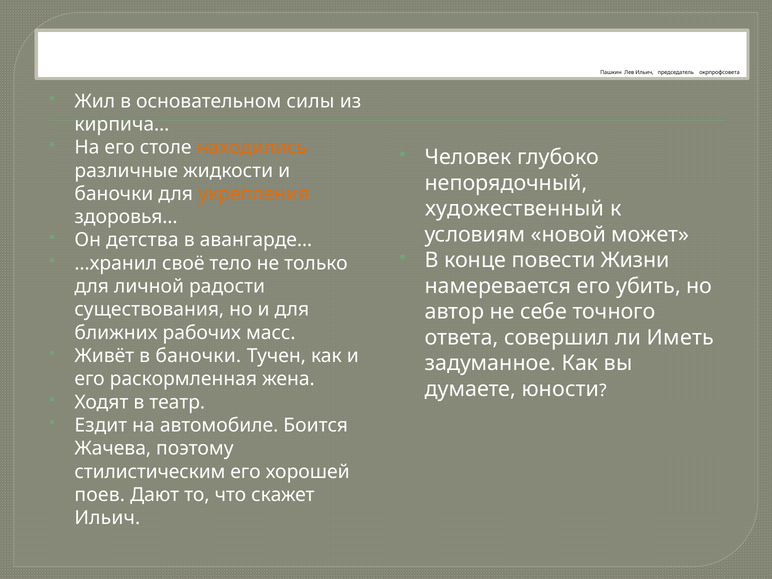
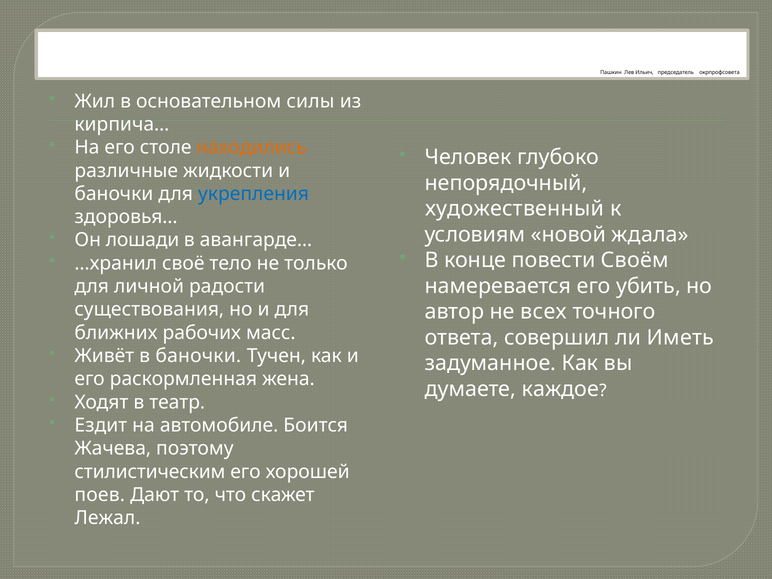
укрепления colour: orange -> blue
может: может -> ждала
детства: детства -> лошади
Жизни: Жизни -> Своём
себе: себе -> всех
юности: юности -> каждое
Ильич at (107, 518): Ильич -> Лежал
